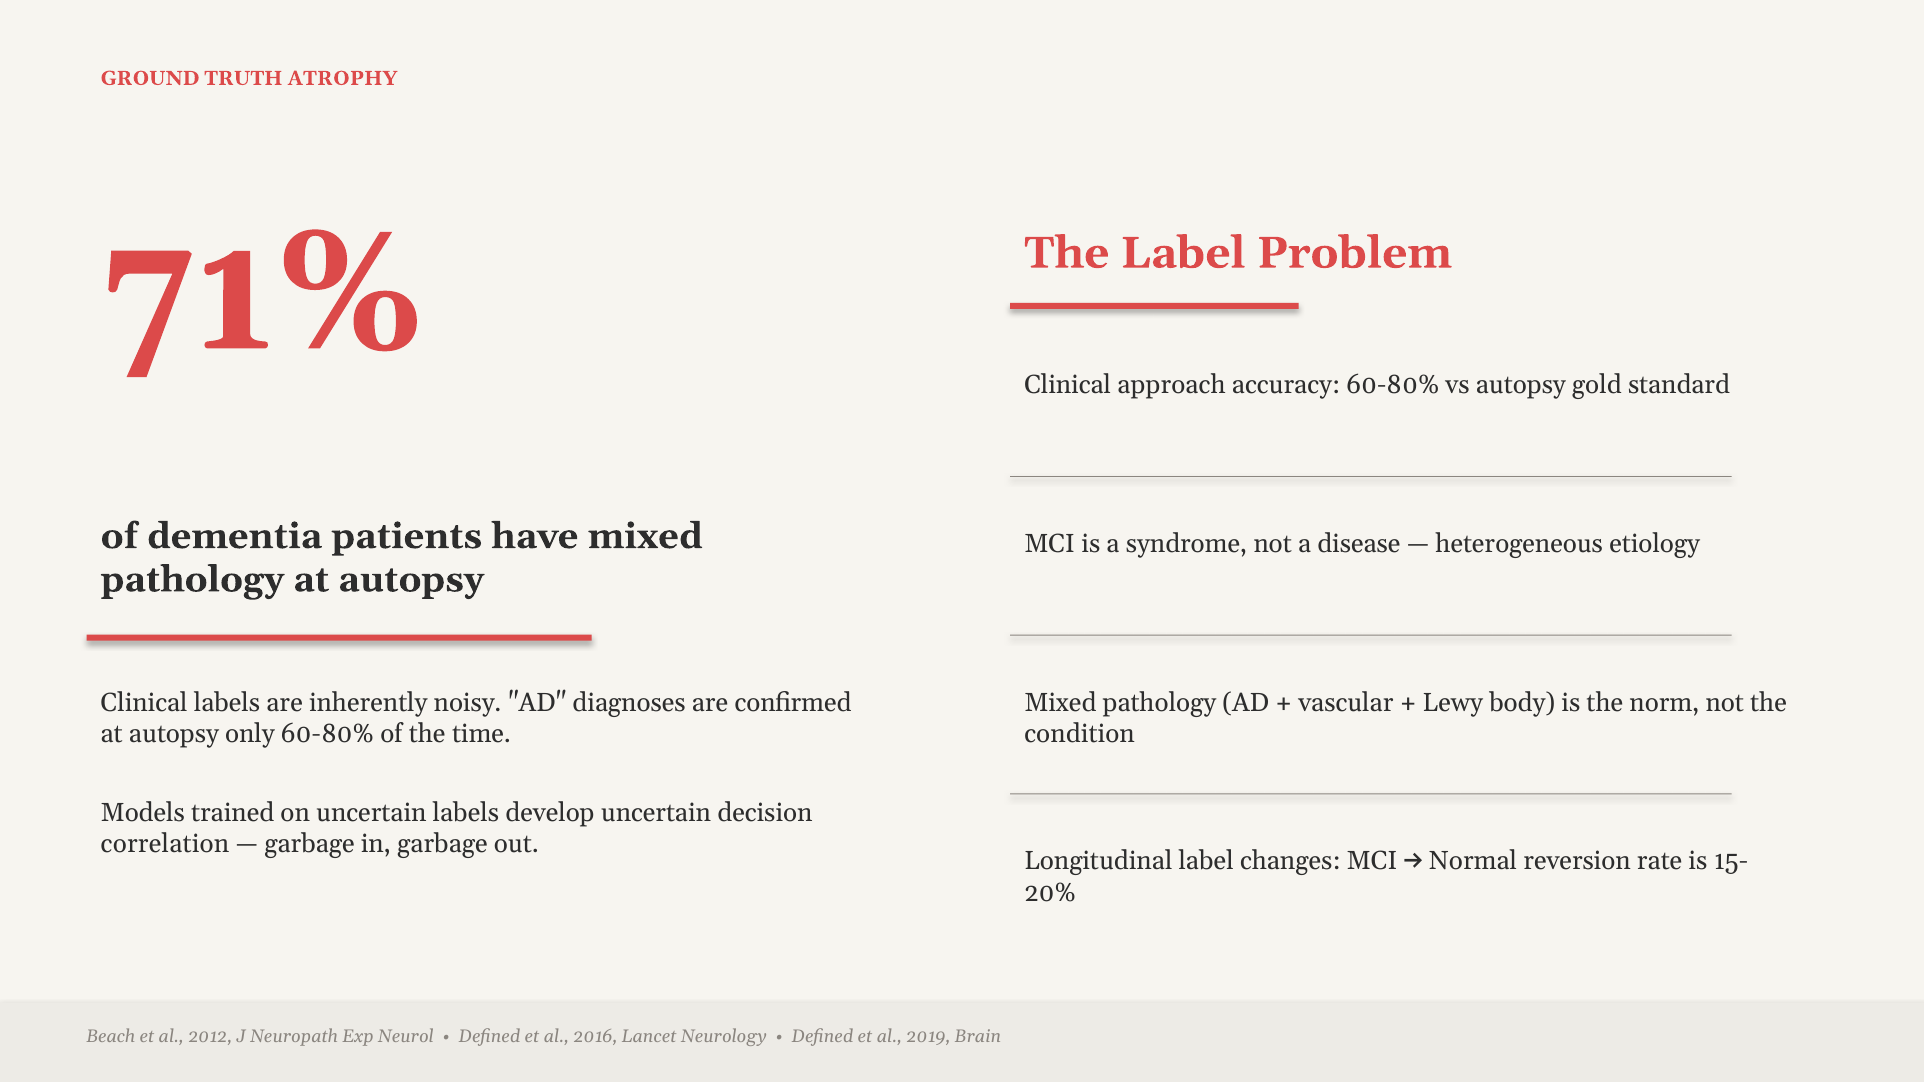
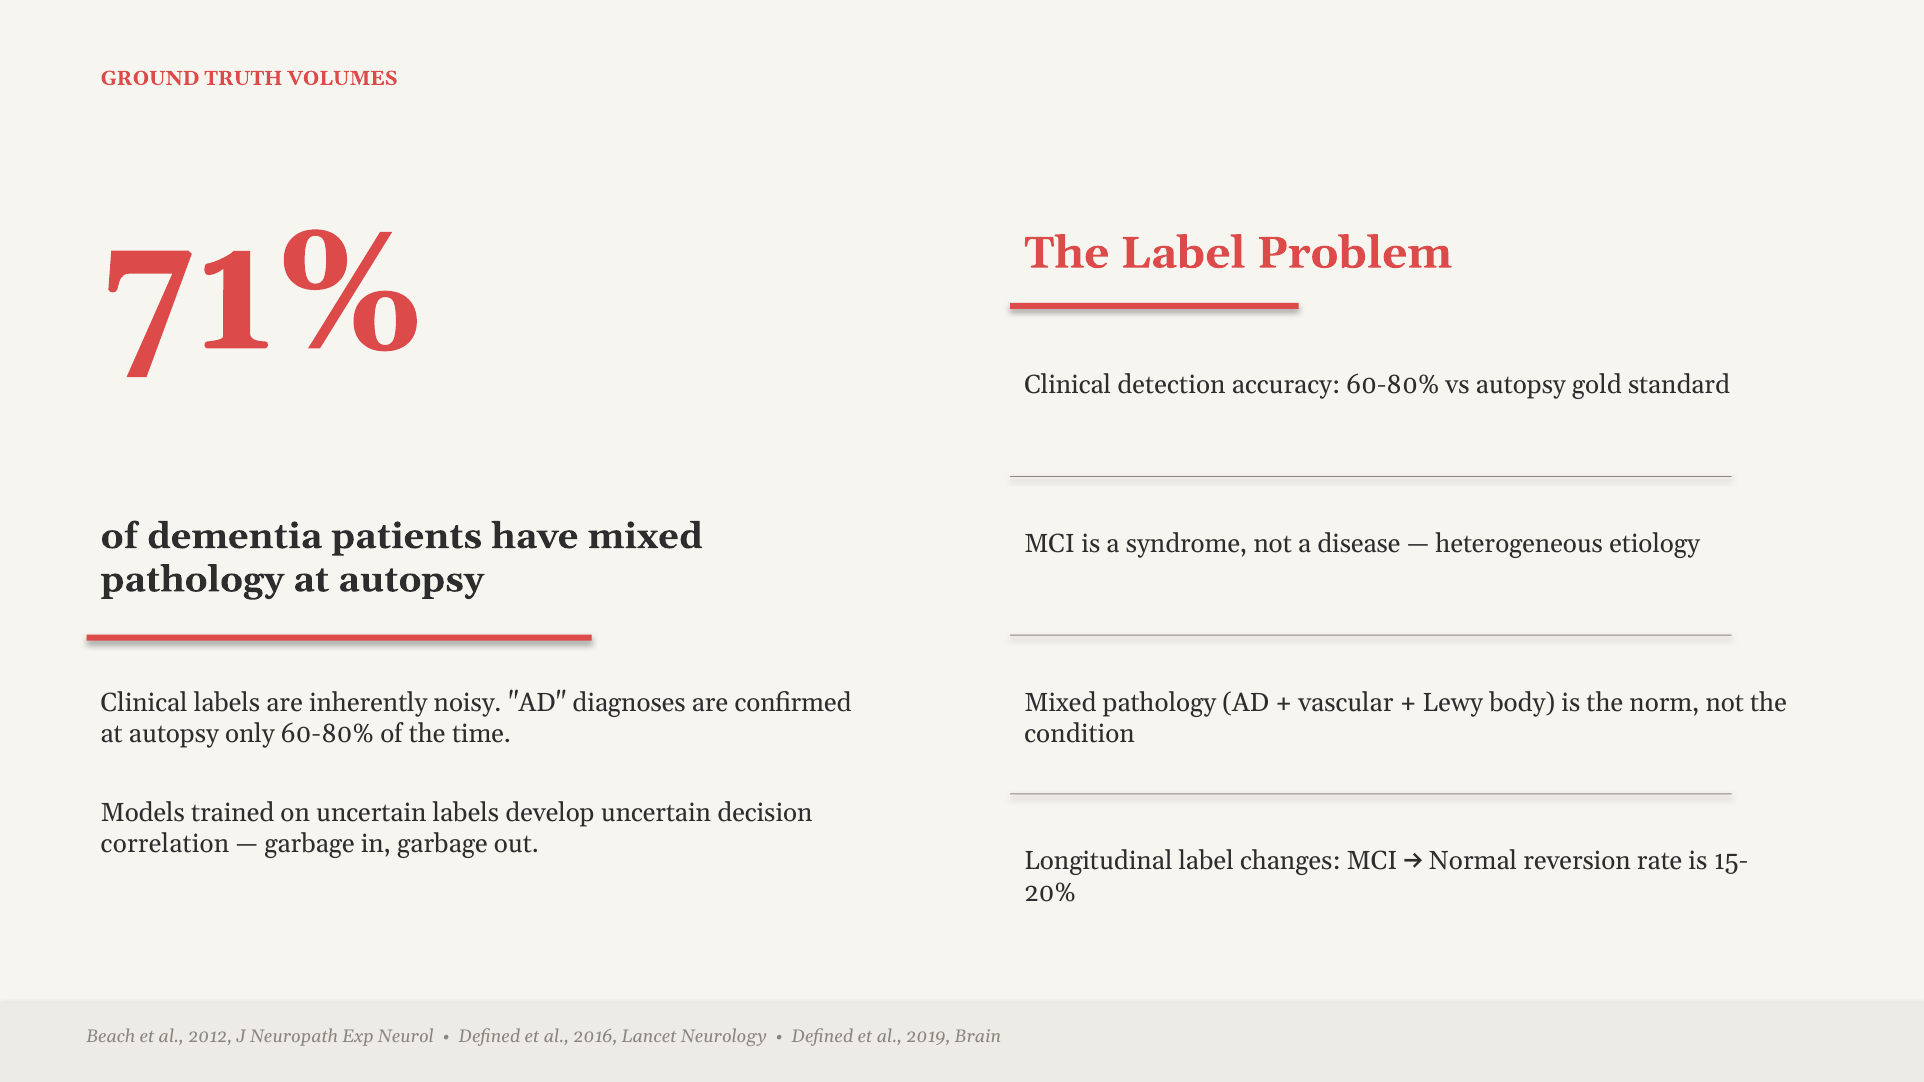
ATROPHY: ATROPHY -> VOLUMES
approach: approach -> detection
